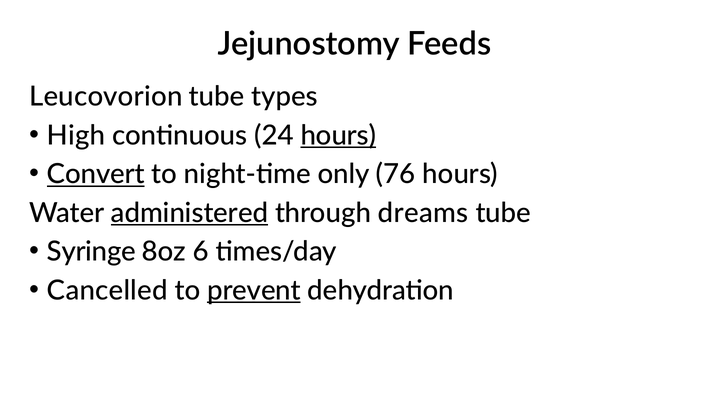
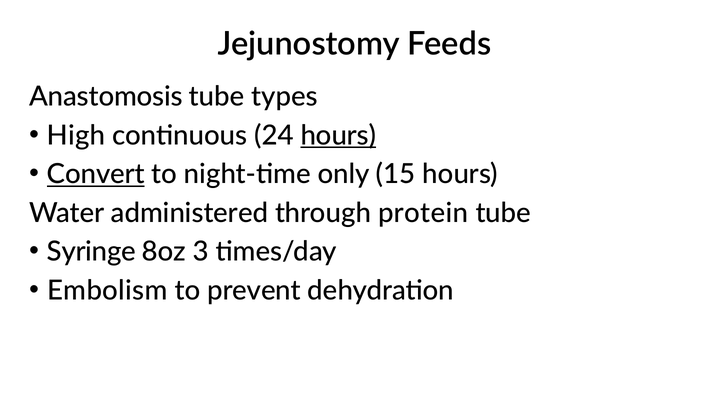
Leucovorion: Leucovorion -> Anastomosis
76: 76 -> 15
administered underline: present -> none
dreams: dreams -> protein
6: 6 -> 3
Cancelled: Cancelled -> Embolism
prevent underline: present -> none
